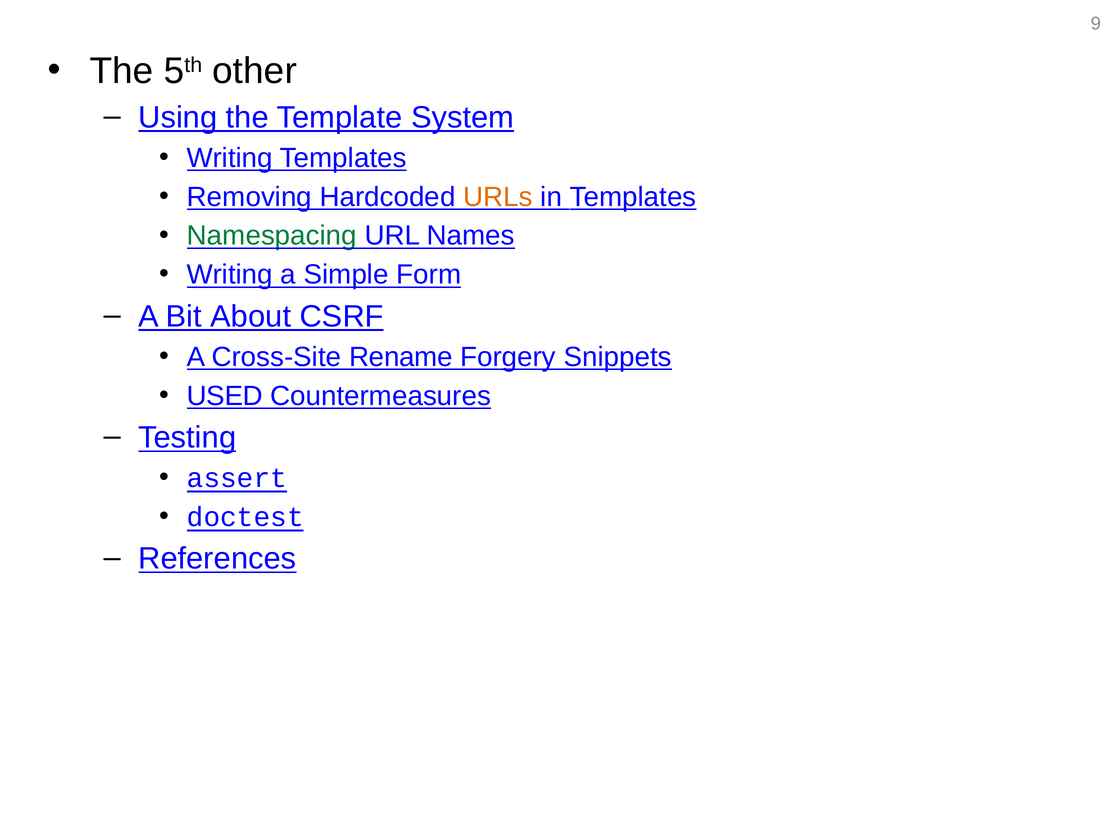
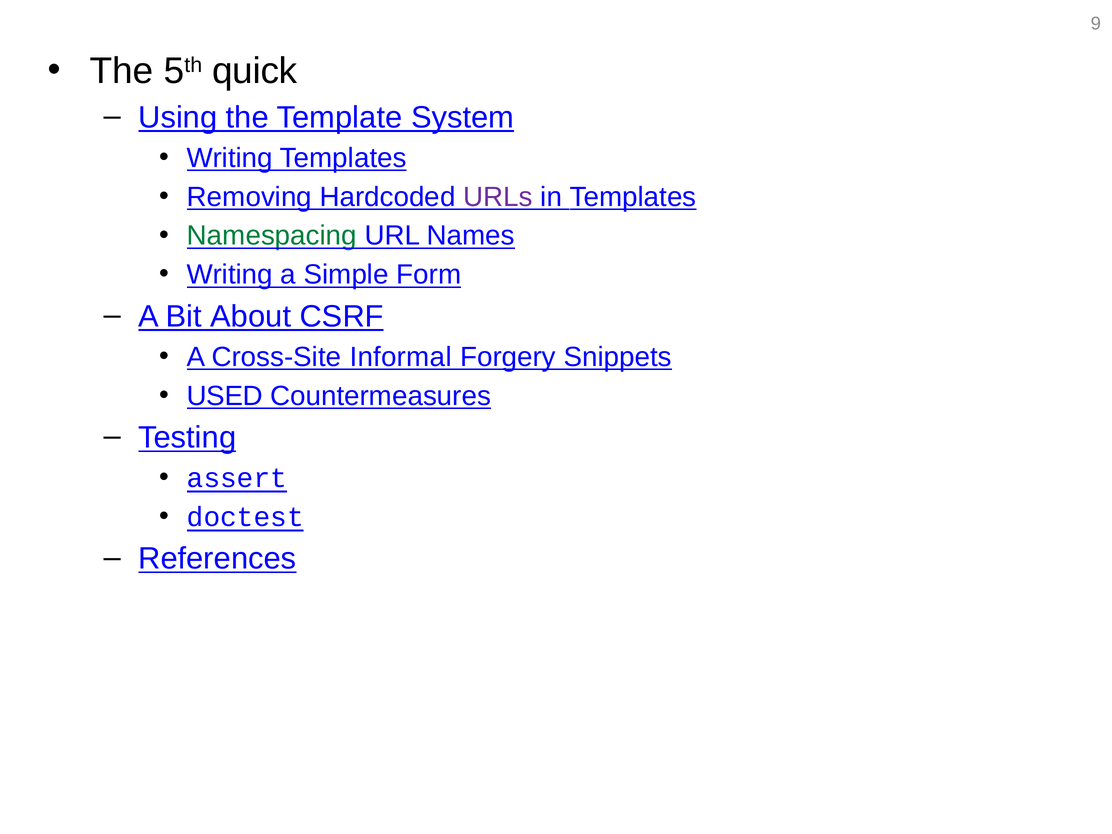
other: other -> quick
URLs colour: orange -> purple
Rename: Rename -> Informal
